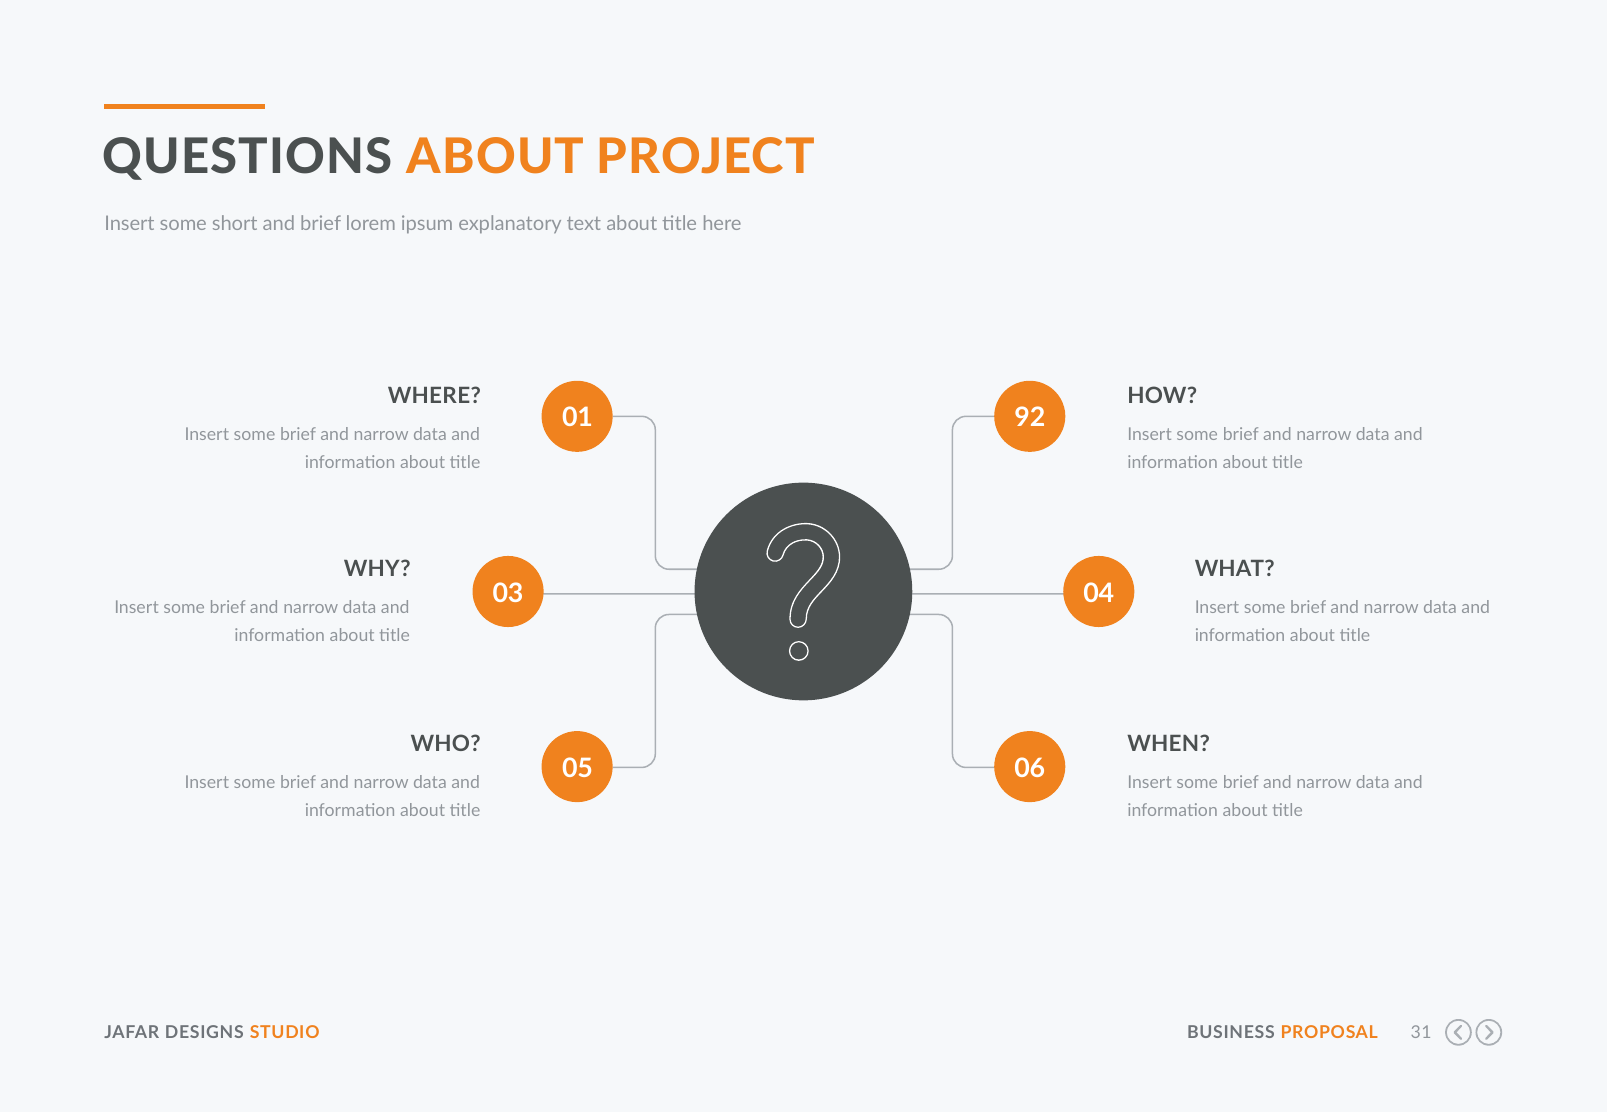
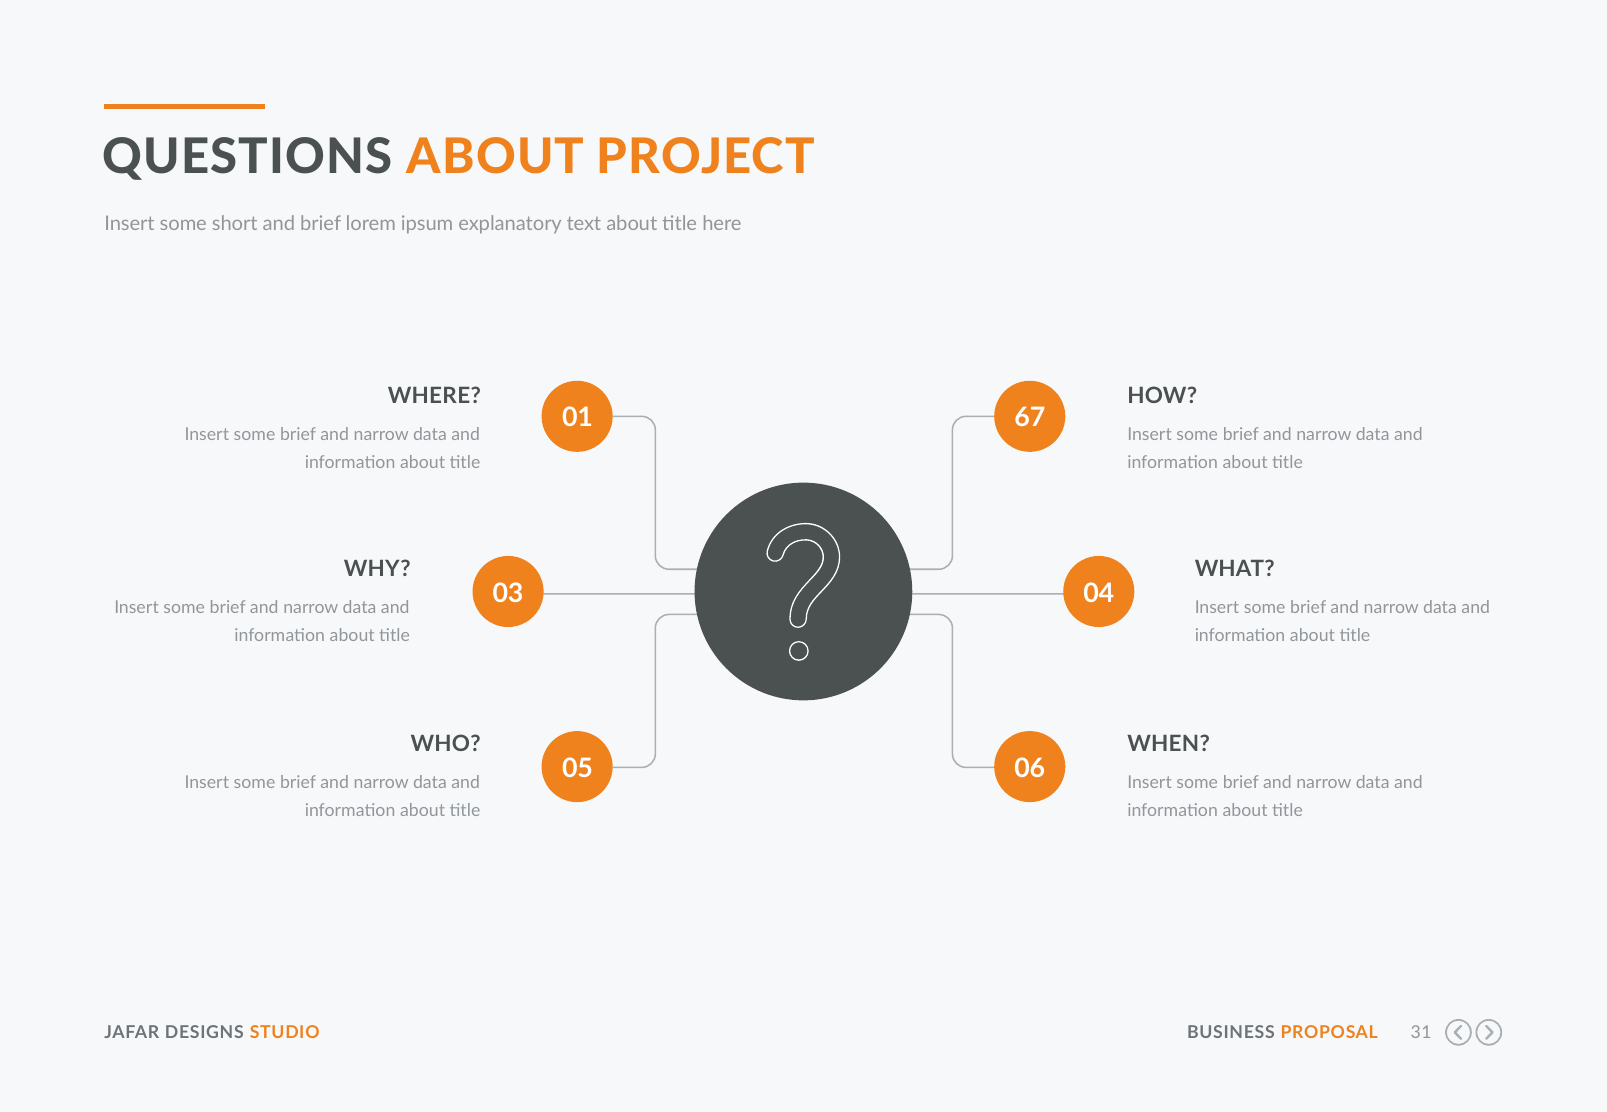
92: 92 -> 67
